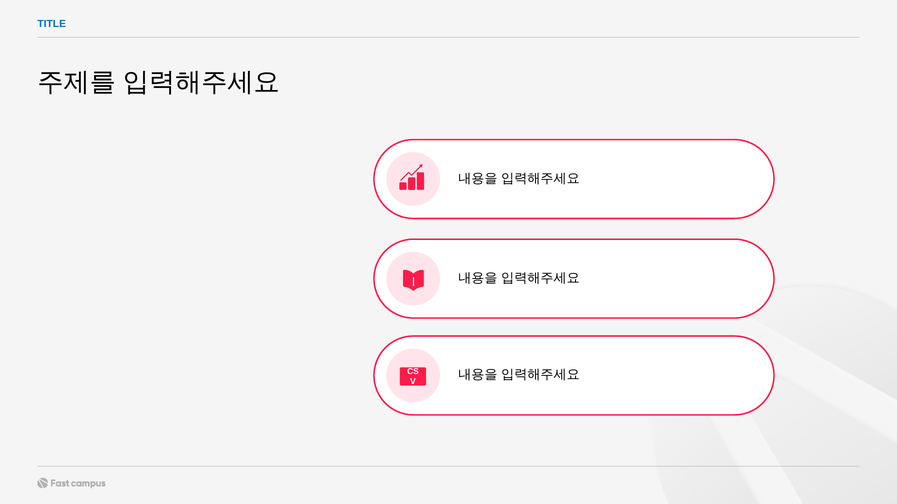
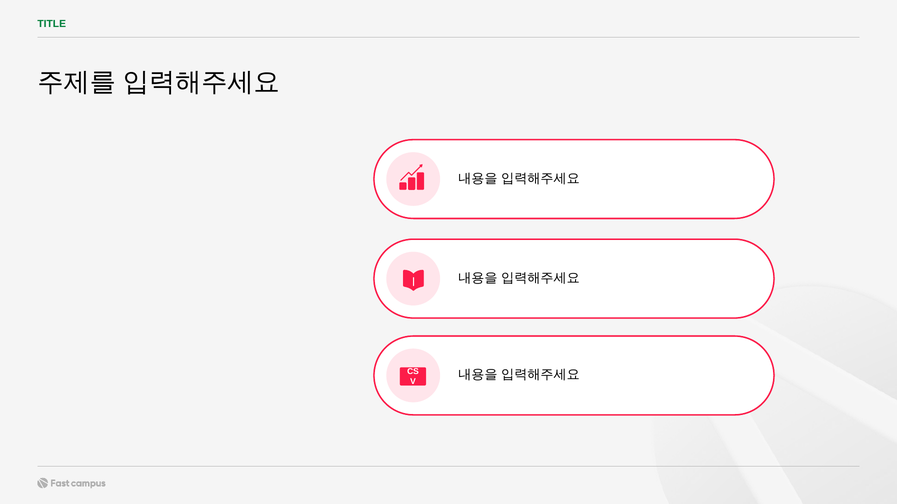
TITLE colour: blue -> green
